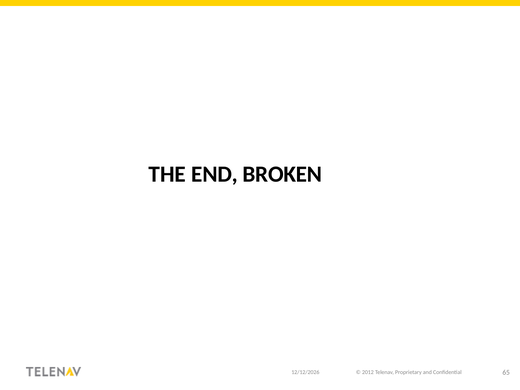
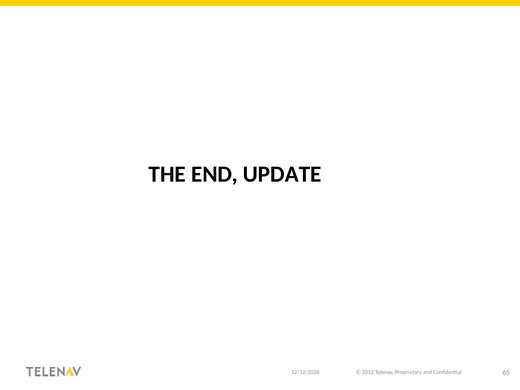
BROKEN: BROKEN -> UPDATE
